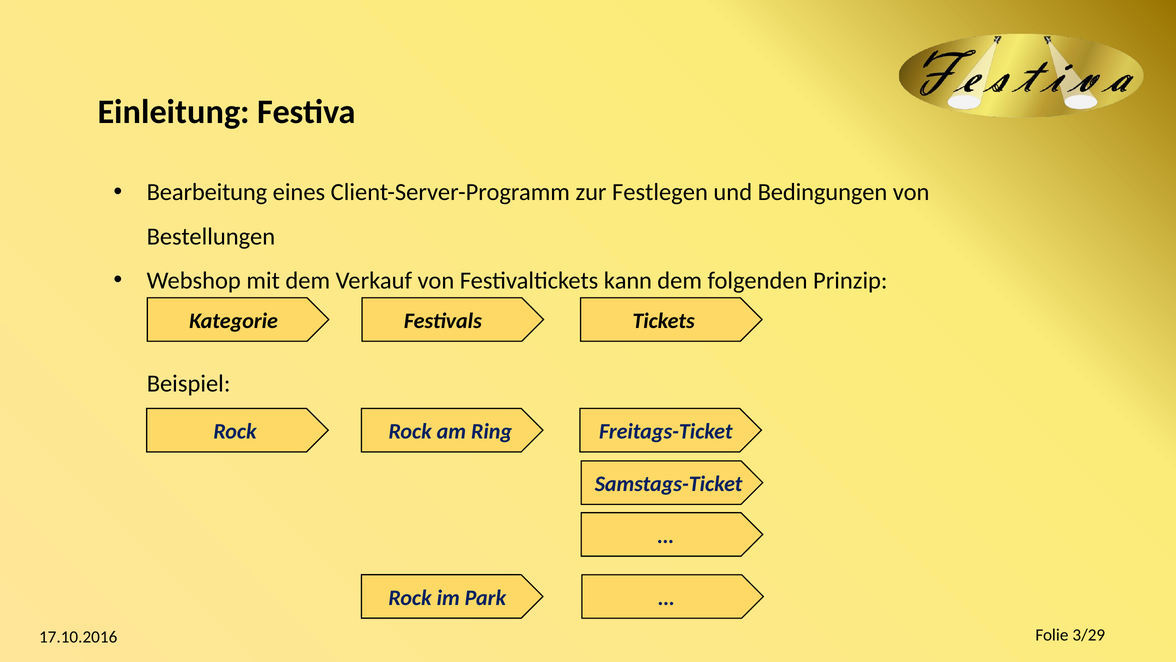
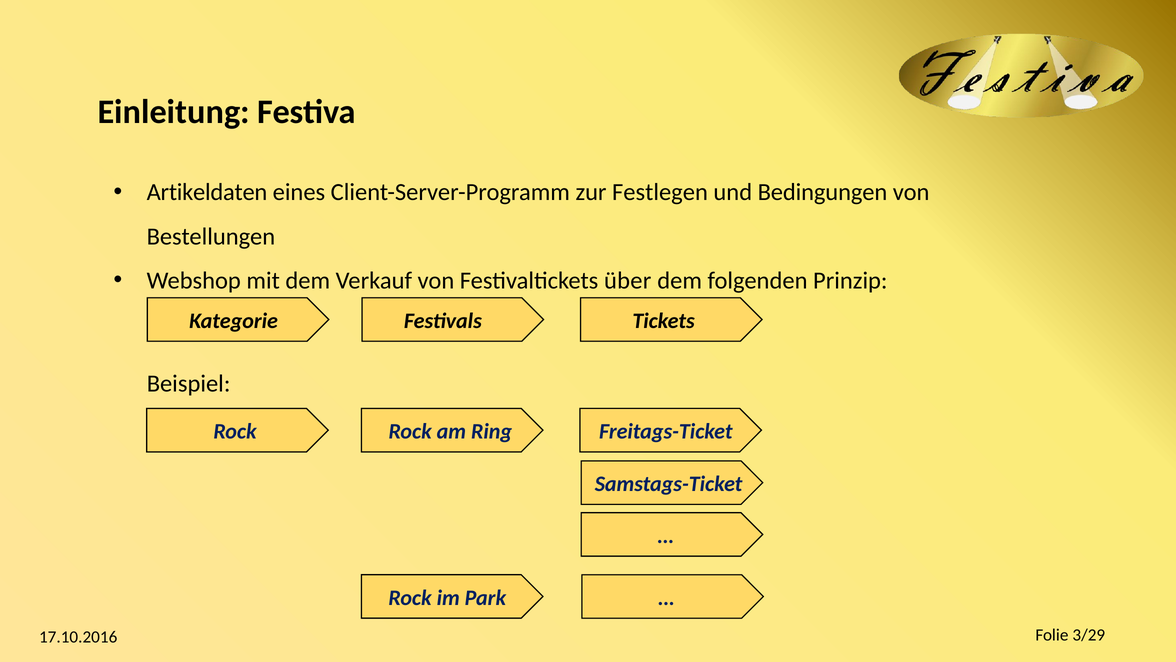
Bearbeitung: Bearbeitung -> Artikeldaten
kann: kann -> über
